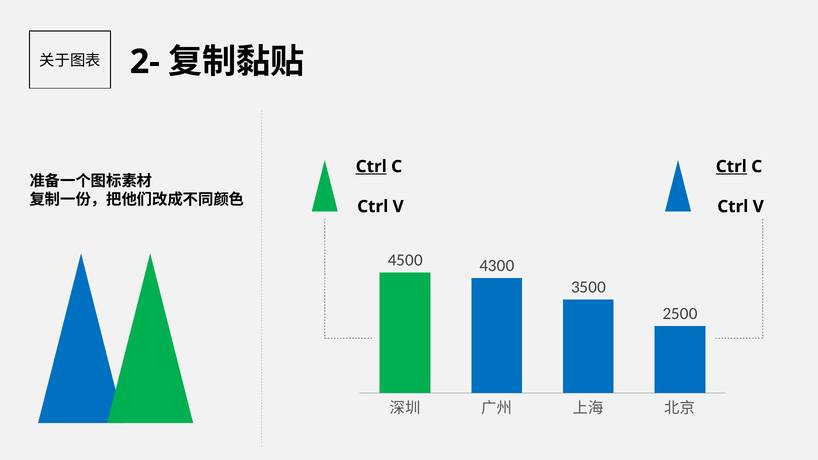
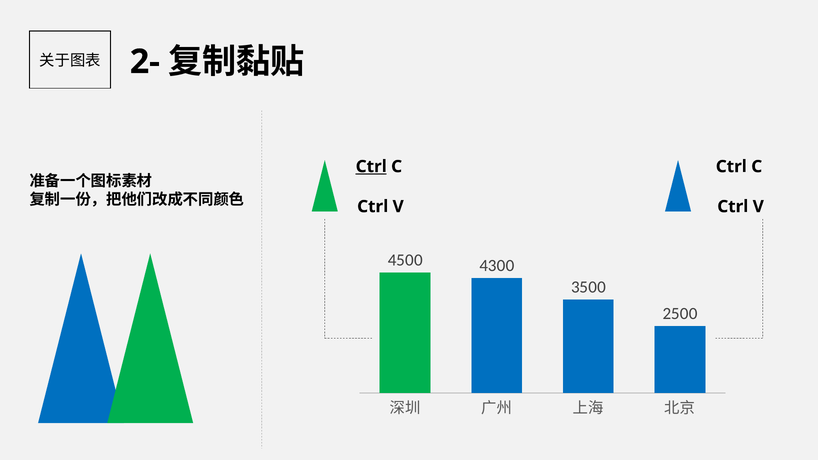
Ctrl at (731, 167) underline: present -> none
